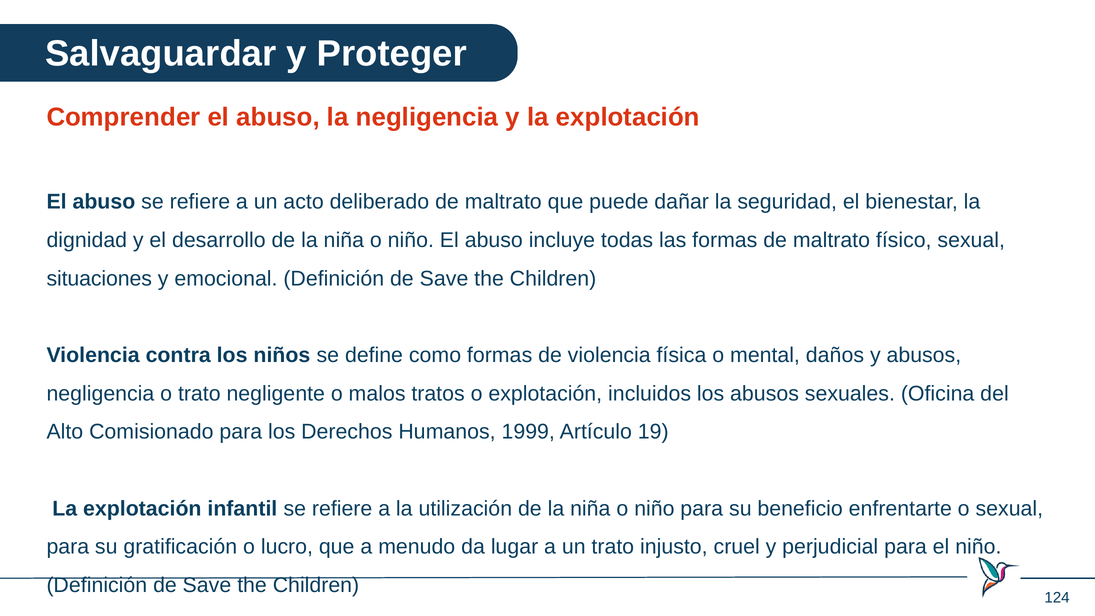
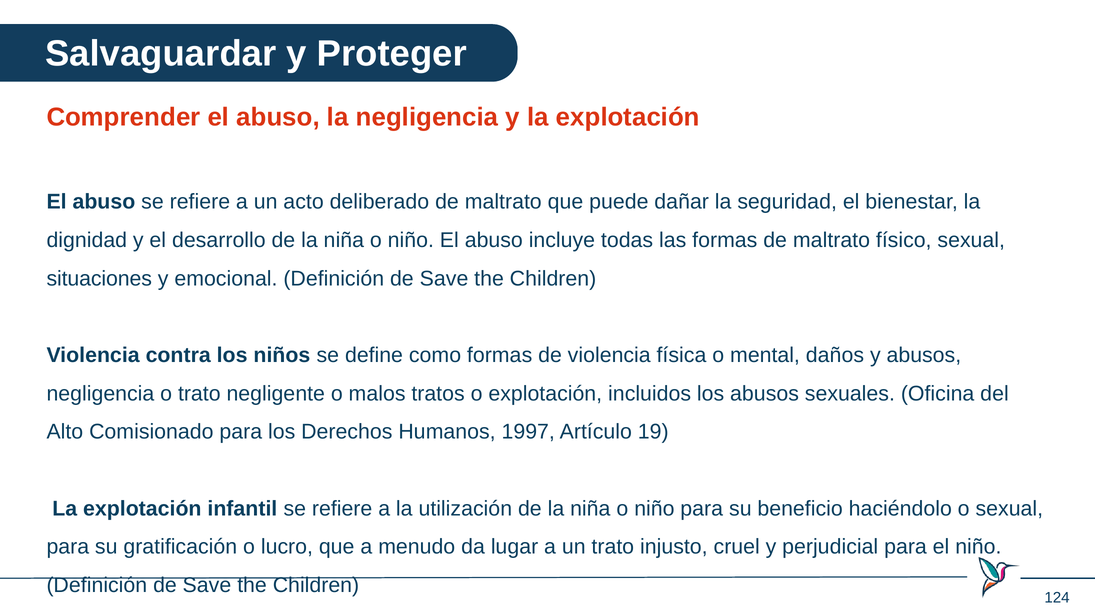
1999: 1999 -> 1997
enfrentarte: enfrentarte -> haciéndolo
